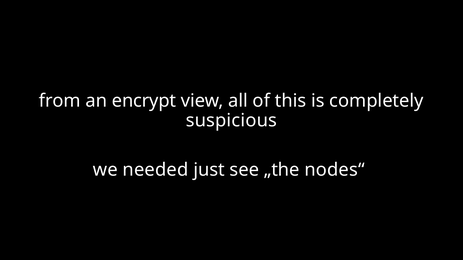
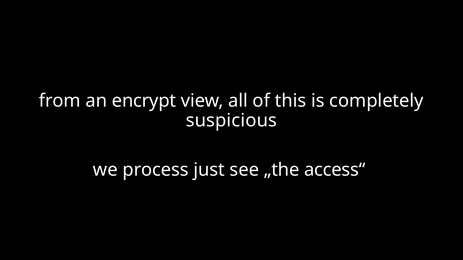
needed: needed -> process
nodes“: nodes“ -> access“
